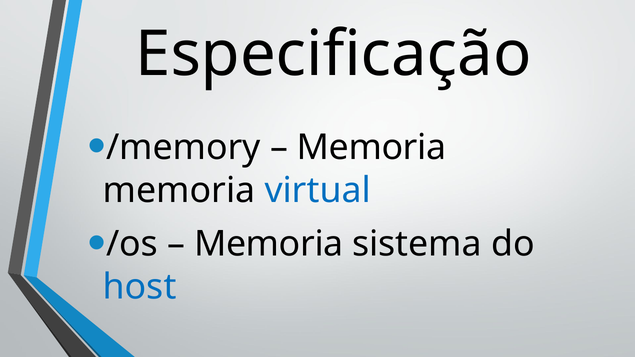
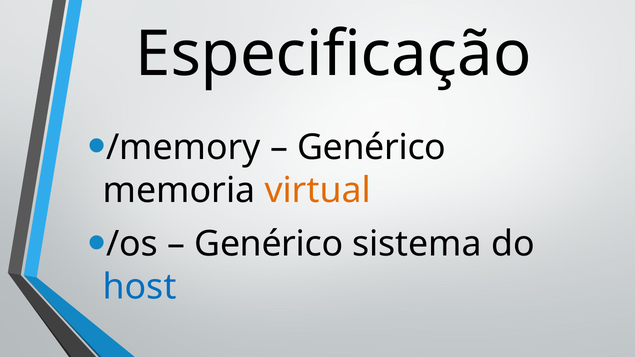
Memoria at (372, 147): Memoria -> Genérico
virtual colour: blue -> orange
Memoria at (269, 244): Memoria -> Genérico
